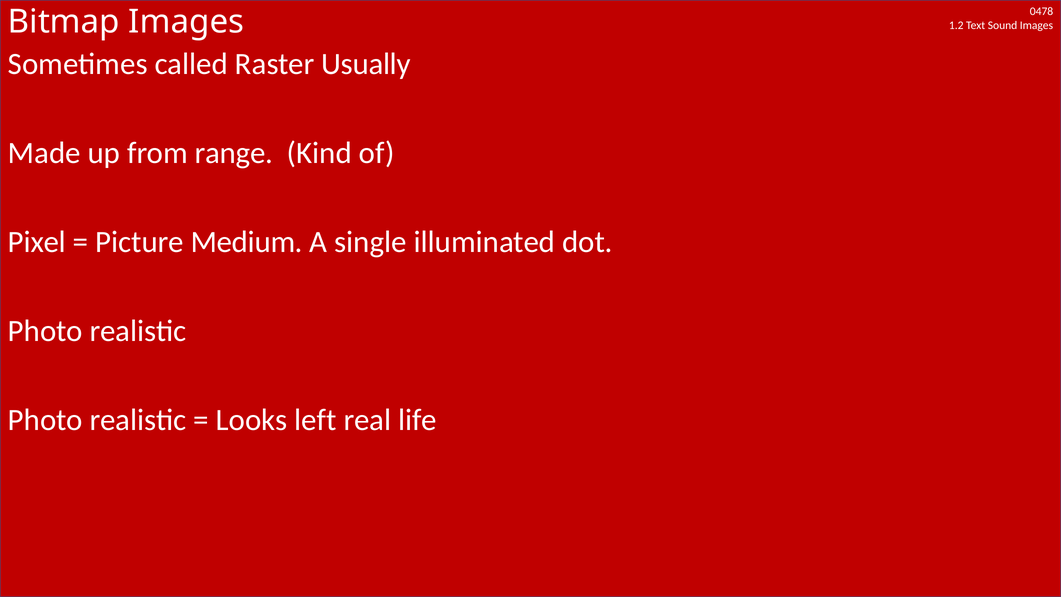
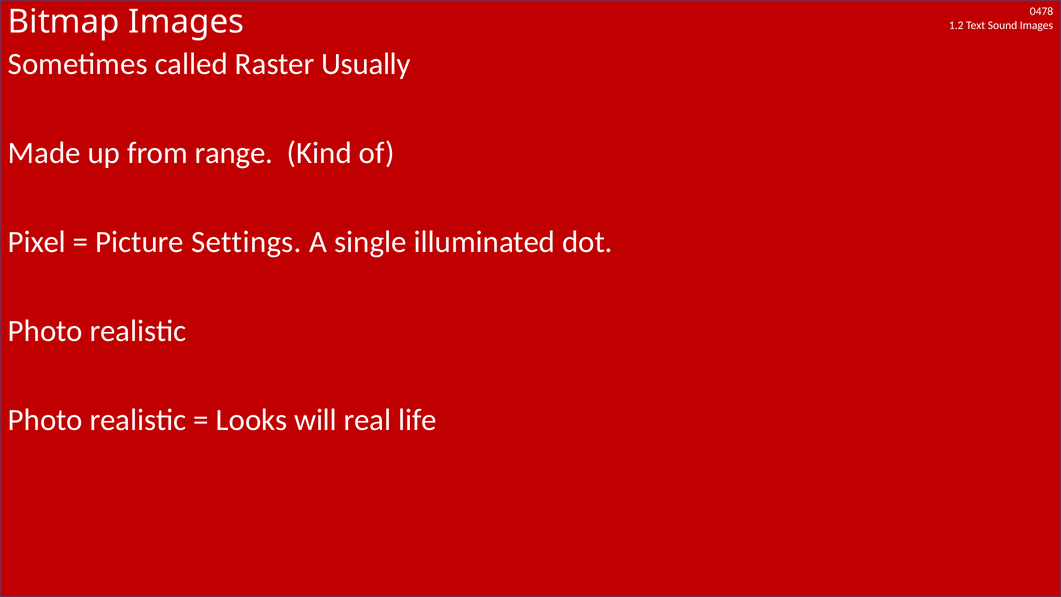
Medium: Medium -> Settings
left: left -> will
